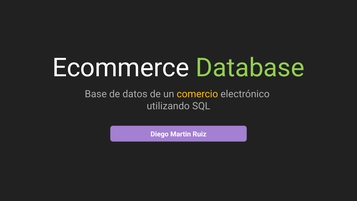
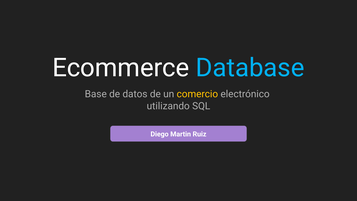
Database colour: light green -> light blue
